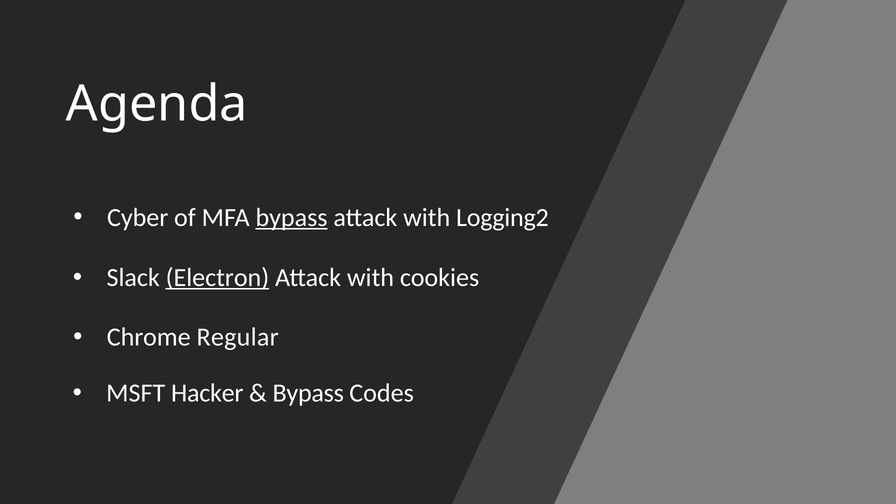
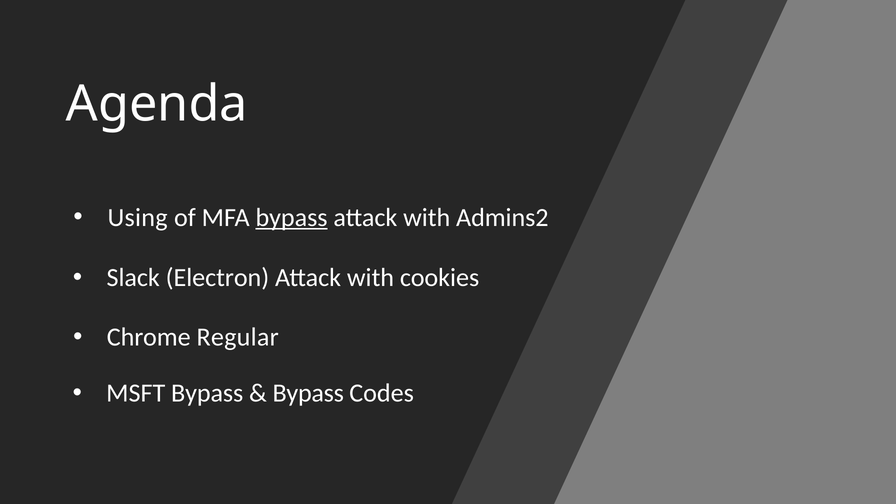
Cyber: Cyber -> Using
Logging2: Logging2 -> Admins2
Electron underline: present -> none
MSFT Hacker: Hacker -> Bypass
